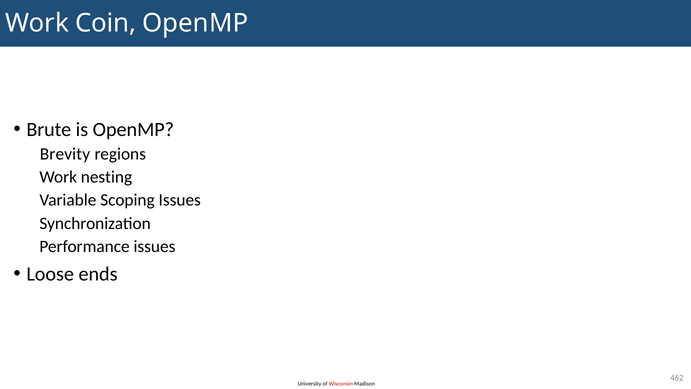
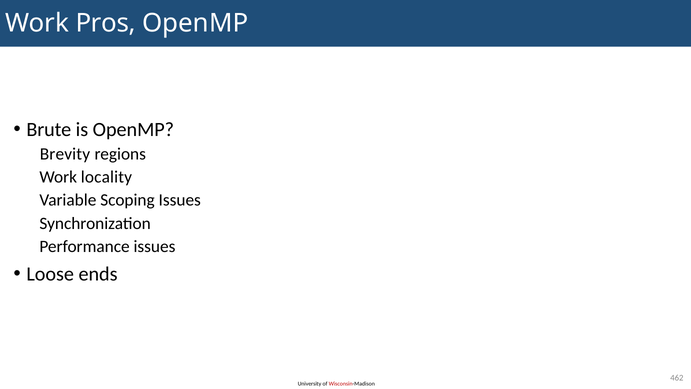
Coin: Coin -> Pros
nesting: nesting -> locality
